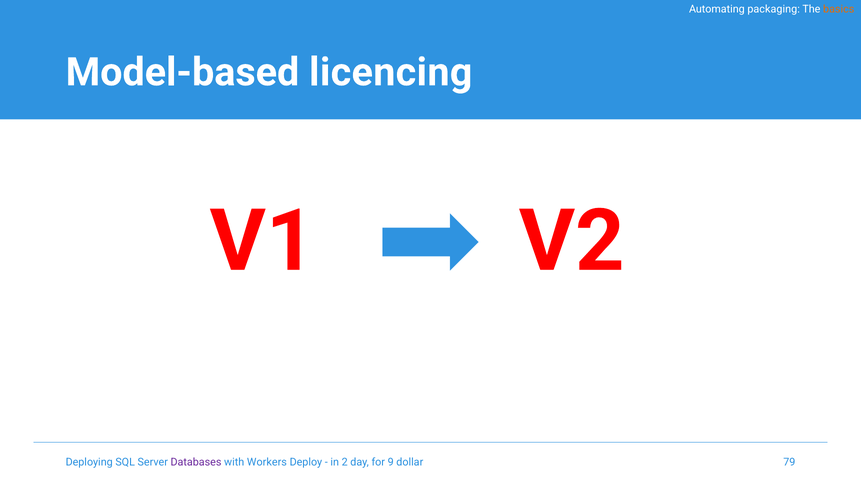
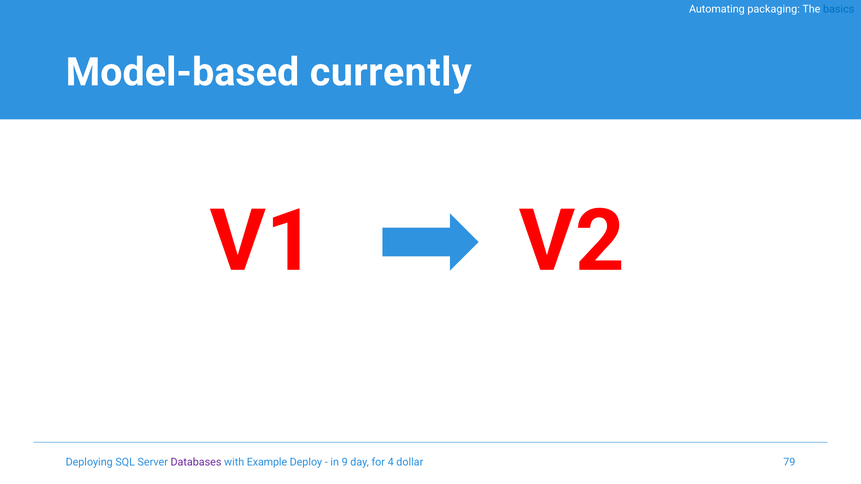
basics colour: orange -> blue
licencing: licencing -> currently
Workers: Workers -> Example
2: 2 -> 9
9: 9 -> 4
